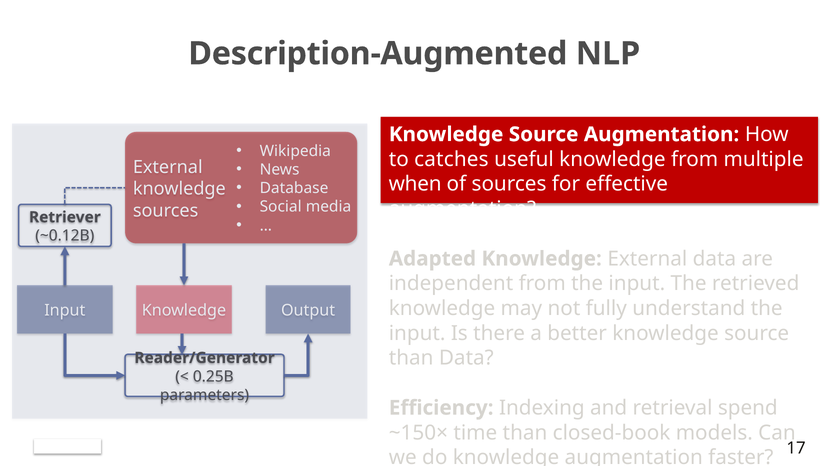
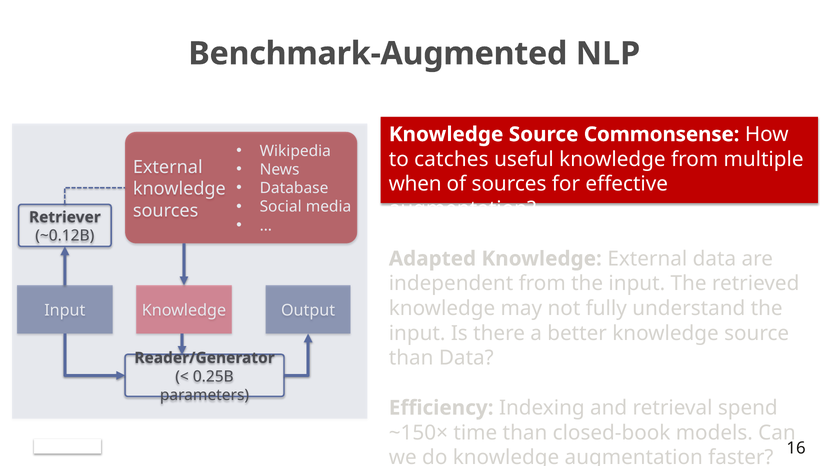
Description-Augmented: Description-Augmented -> Benchmark-Augmented
Source Augmentation: Augmentation -> Commonsense
17: 17 -> 16
